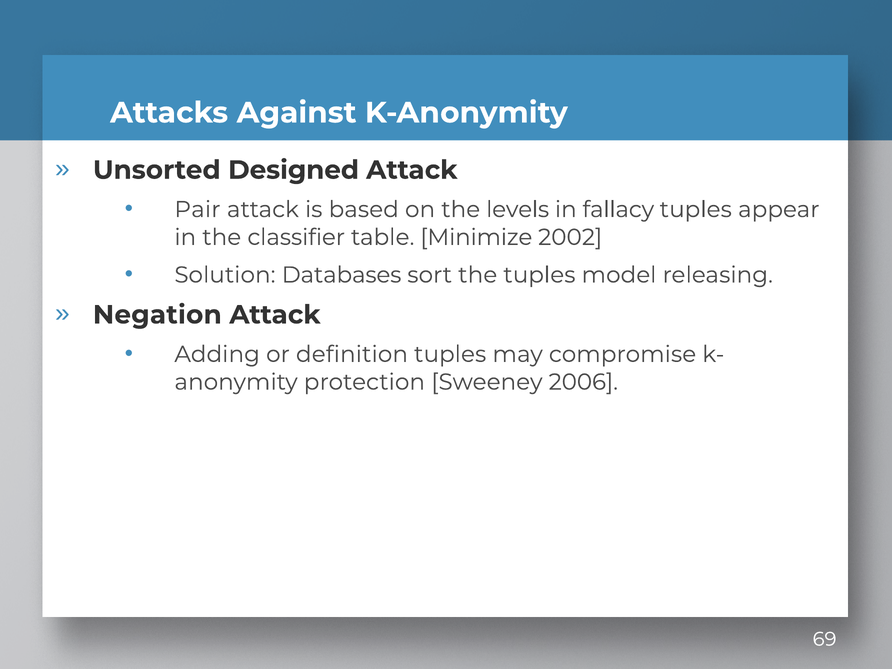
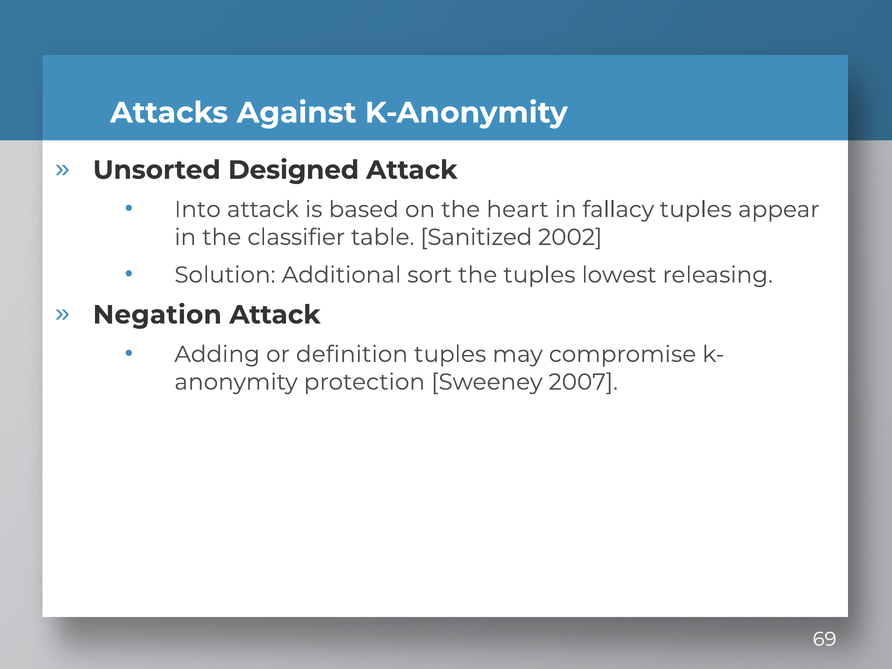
Pair: Pair -> Into
levels: levels -> heart
Minimize: Minimize -> Sanitized
Databases: Databases -> Additional
model: model -> lowest
2006: 2006 -> 2007
